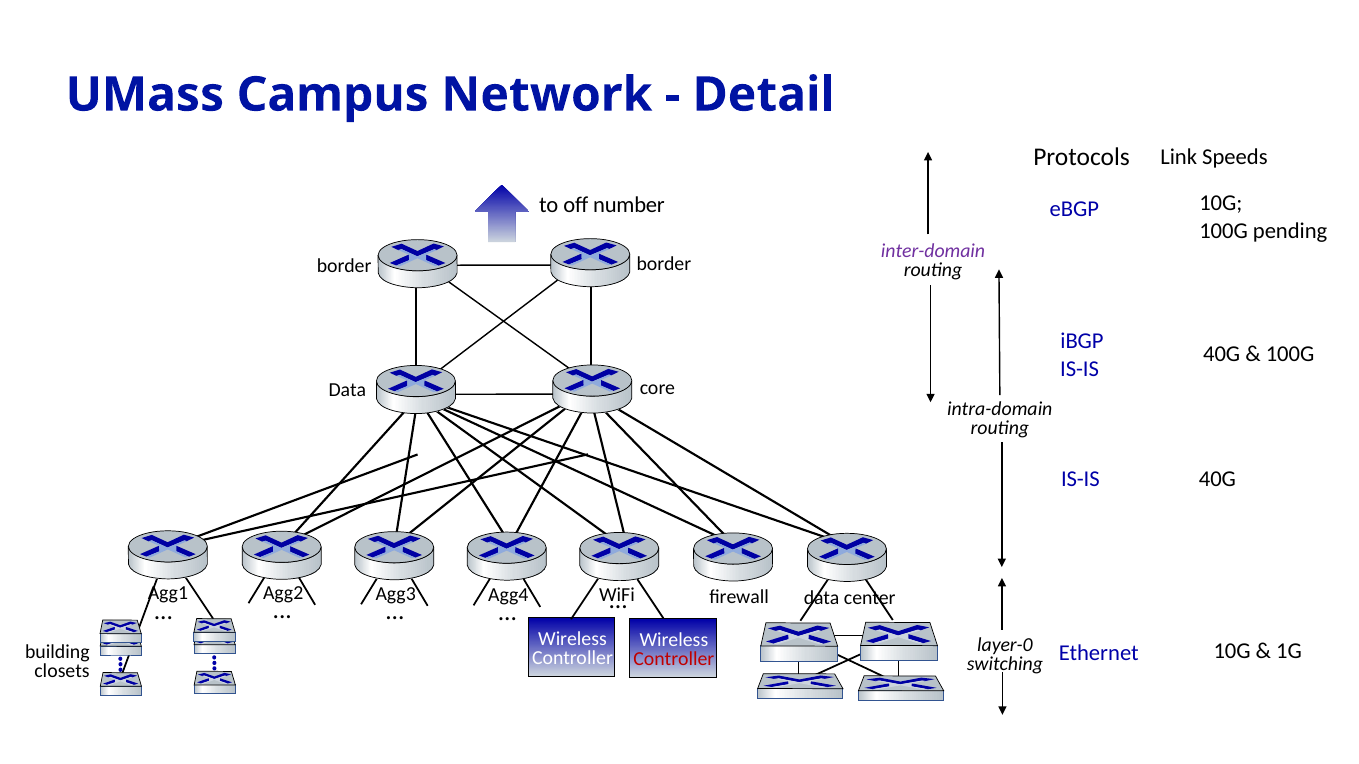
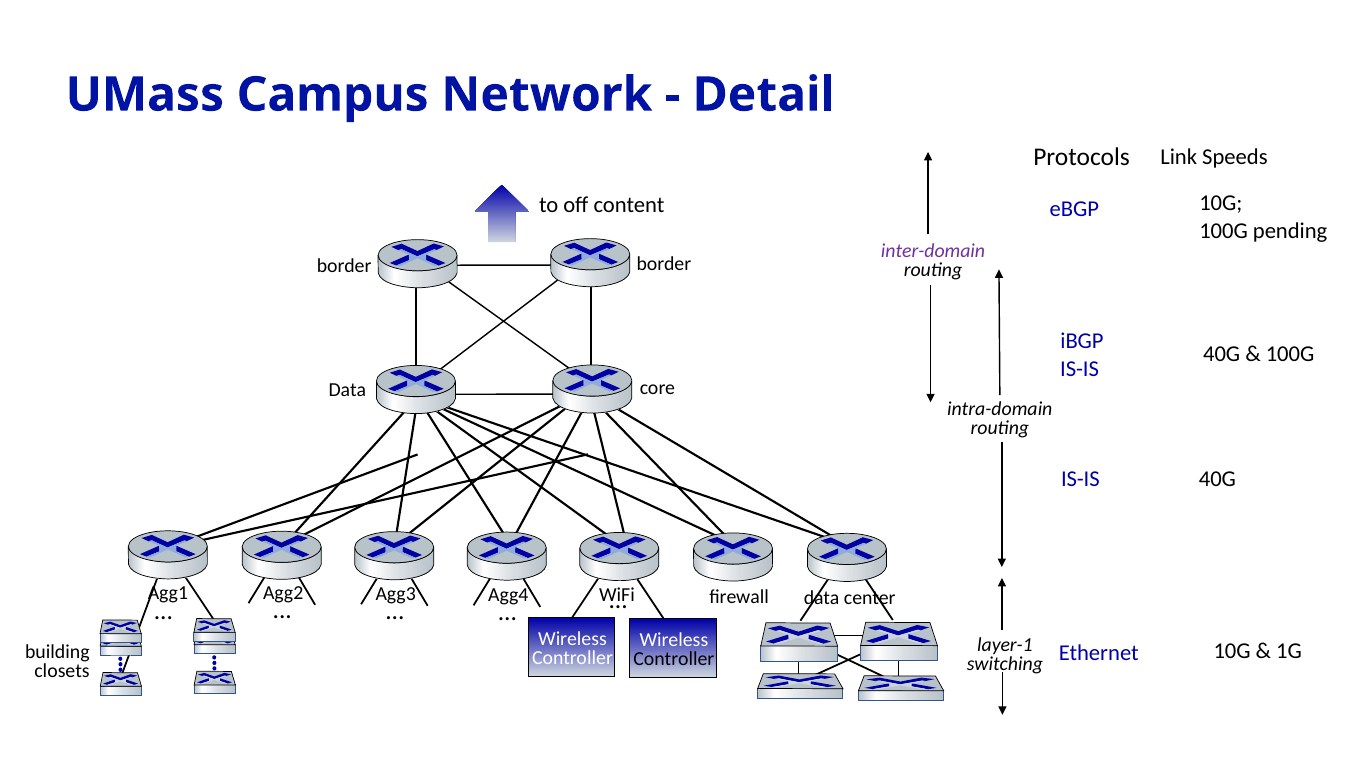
number: number -> content
layer-0: layer-0 -> layer-1
Controller at (674, 659) colour: red -> black
